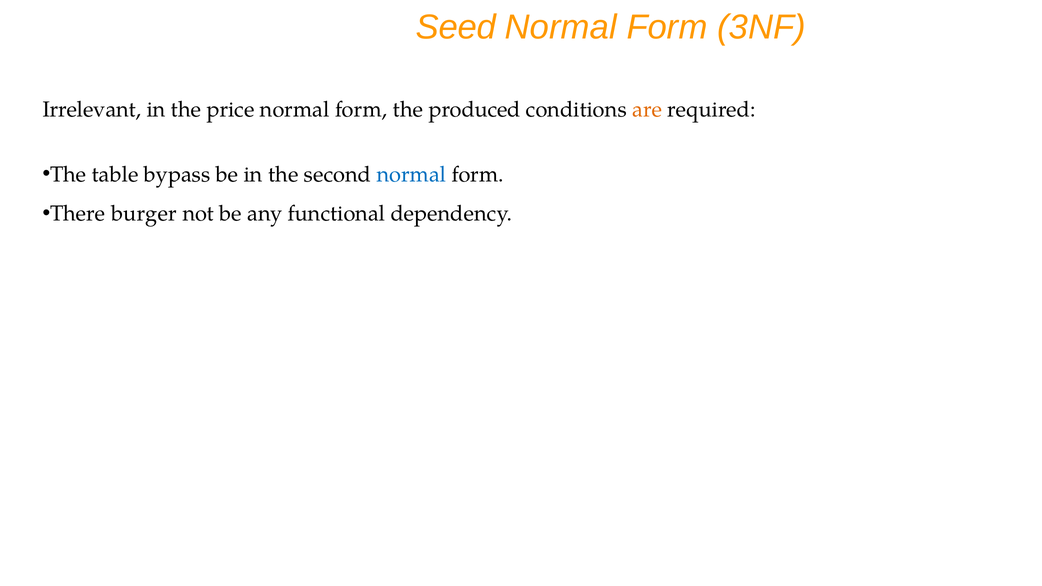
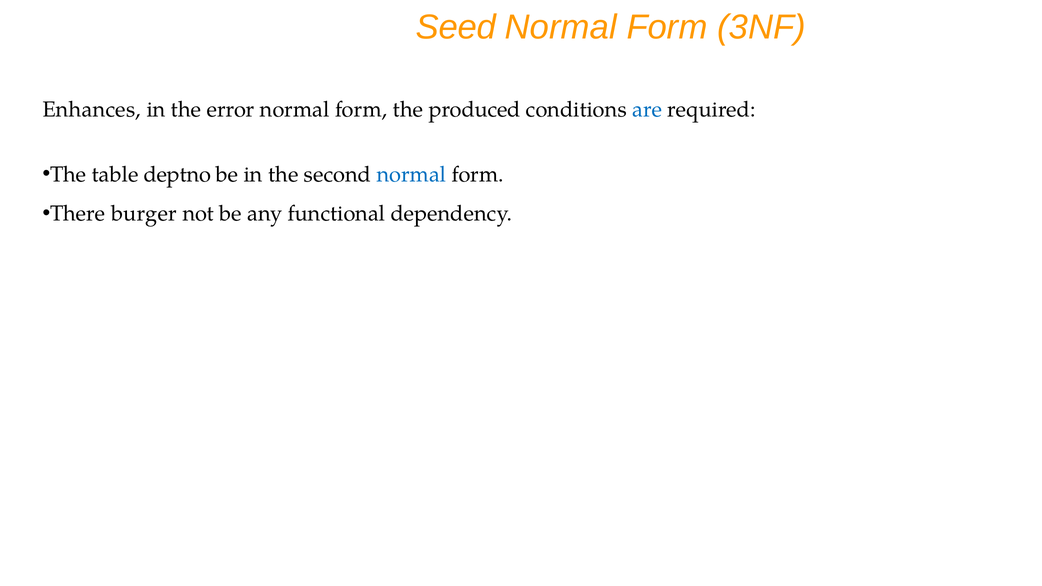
Irrelevant: Irrelevant -> Enhances
price: price -> error
are colour: orange -> blue
bypass: bypass -> deptno
